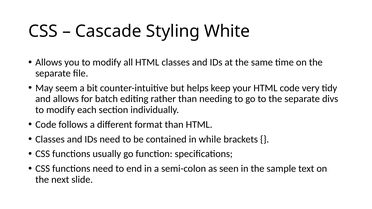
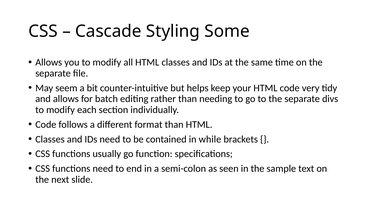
White: White -> Some
